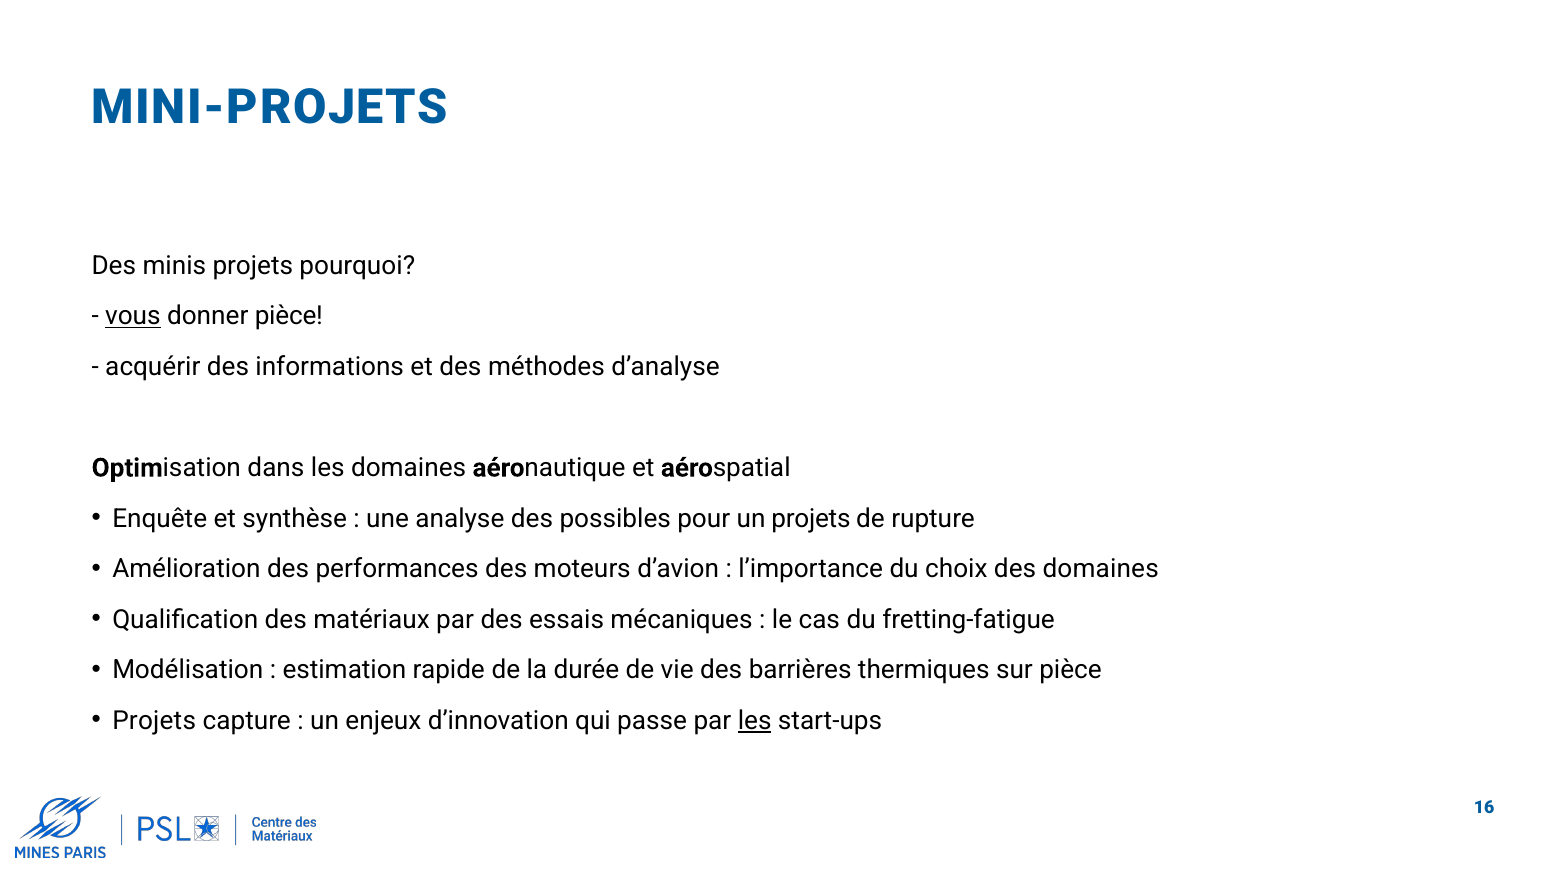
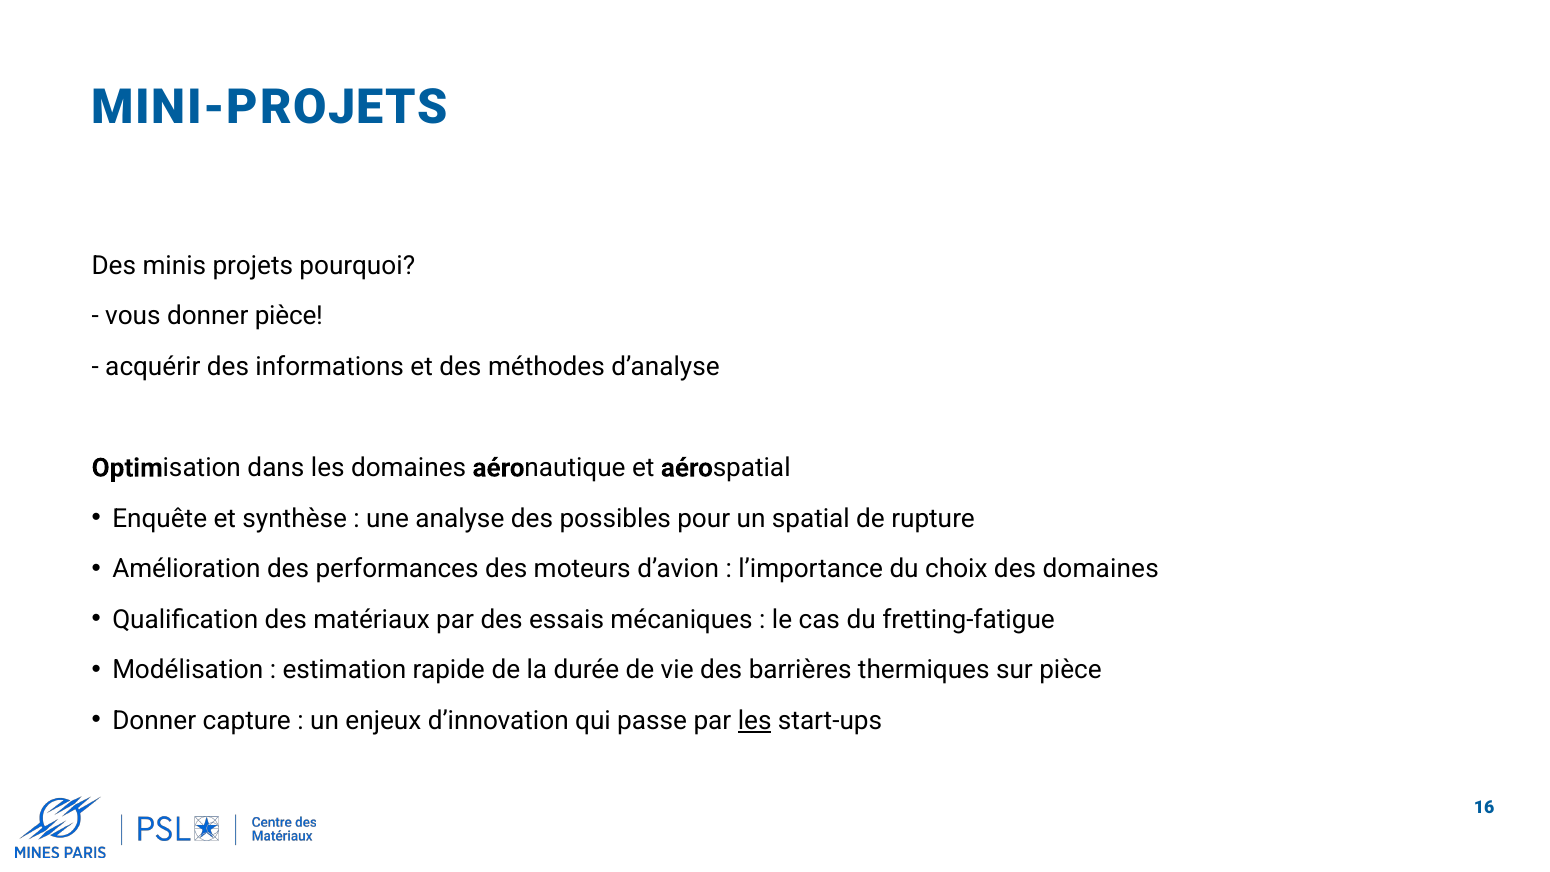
vous underline: present -> none
un projets: projets -> spatial
Projets at (154, 721): Projets -> Donner
